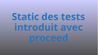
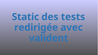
introduit: introduit -> redirigée
proceed: proceed -> valident
